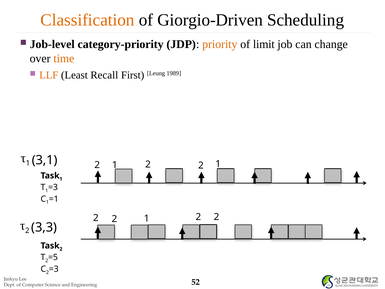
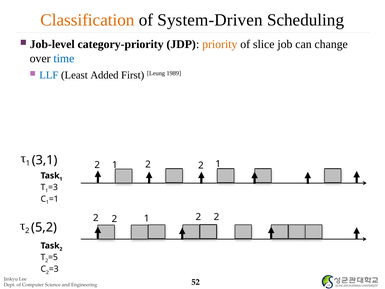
Giorgio-Driven: Giorgio-Driven -> System-Driven
limit: limit -> slice
time colour: orange -> blue
LLF colour: orange -> blue
Recall: Recall -> Added
3,3: 3,3 -> 5,2
